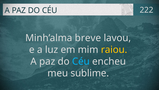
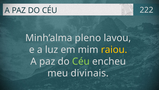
breve: breve -> pleno
Céu at (81, 61) colour: light blue -> light green
sublime: sublime -> divinais
